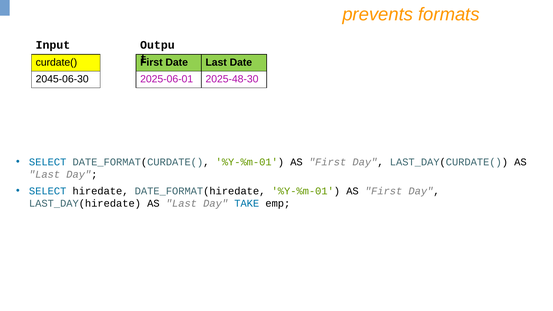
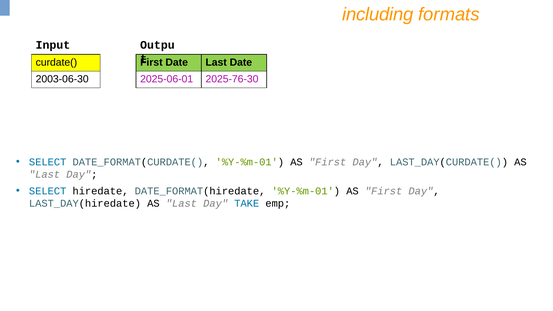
prevents: prevents -> including
2045-06-30: 2045-06-30 -> 2003-06-30
2025-48-30: 2025-48-30 -> 2025-76-30
